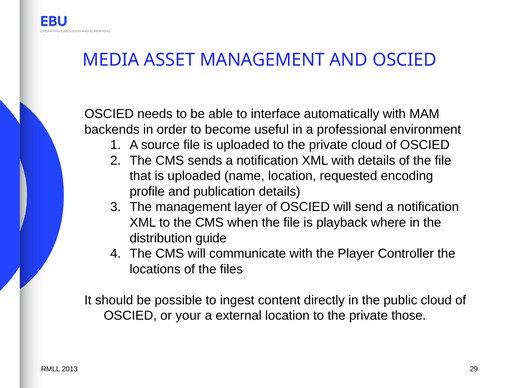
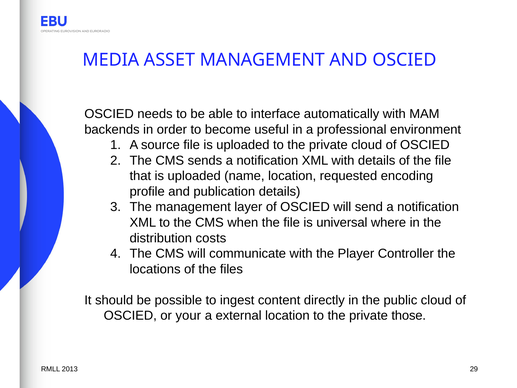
playback: playback -> universal
guide: guide -> costs
